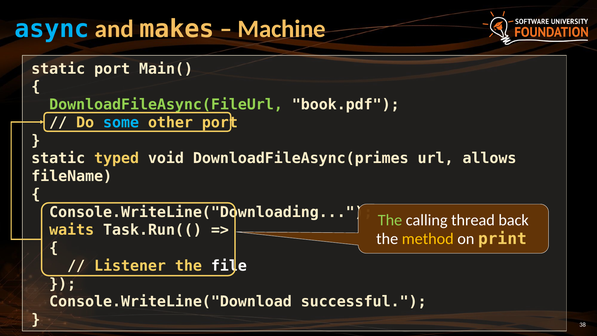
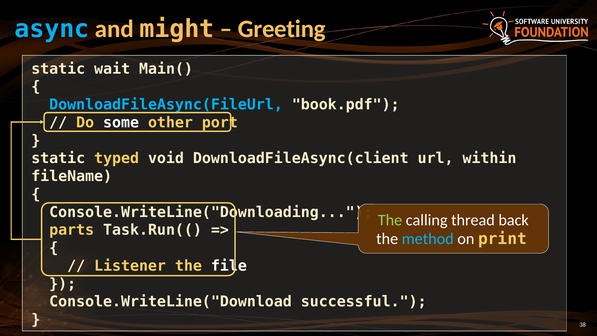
makes: makes -> might
Machine: Machine -> Greeting
static port: port -> wait
DownloadFileAsync(FileUrl colour: light green -> light blue
some colour: light blue -> white
DownloadFileAsync(primes: DownloadFileAsync(primes -> DownloadFileAsync(client
allows: allows -> within
waits: waits -> parts
method colour: yellow -> light blue
